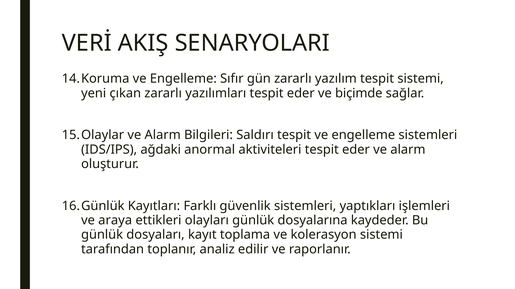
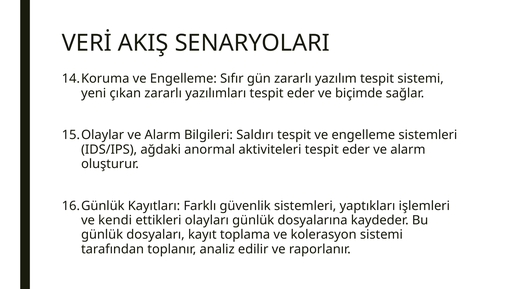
araya: araya -> kendi
